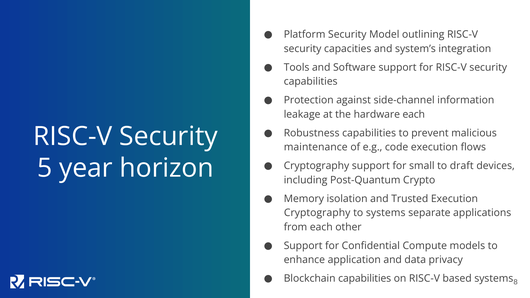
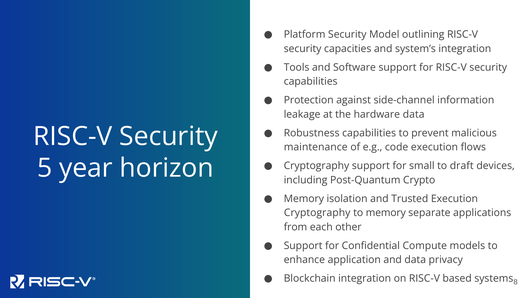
hardware each: each -> data
to systems: systems -> memory
Blockchain capabilities: capabilities -> integration
